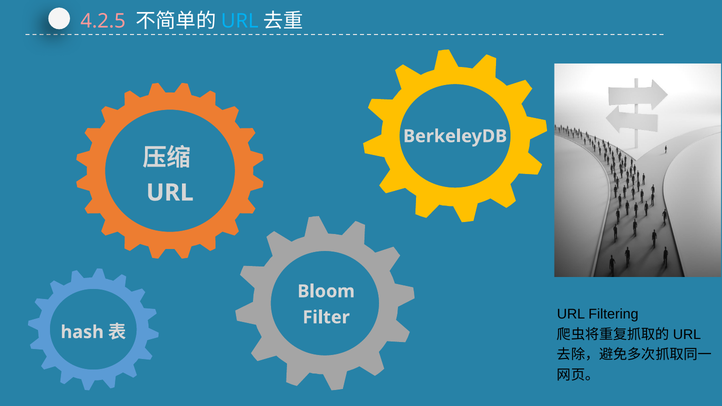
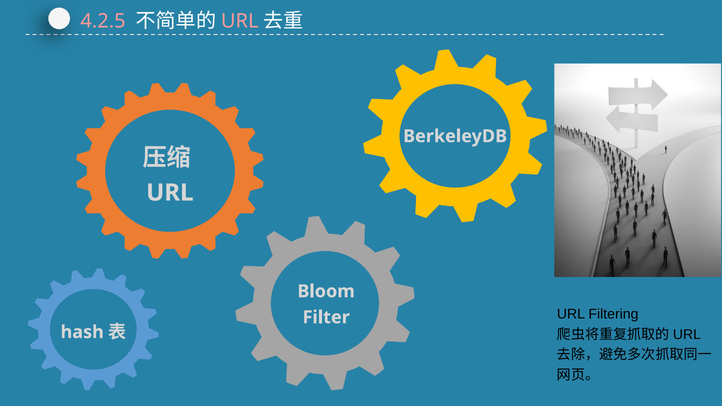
URL at (240, 21) colour: light blue -> pink
